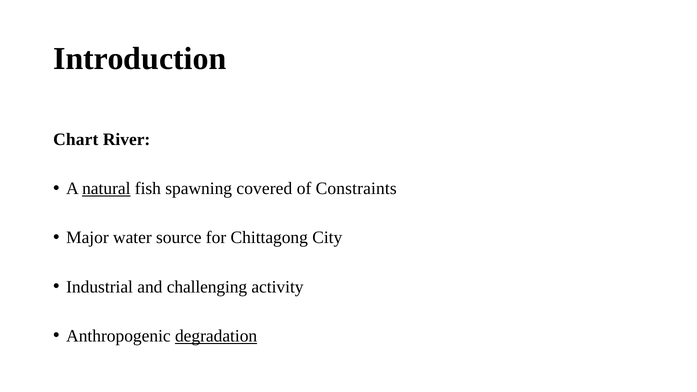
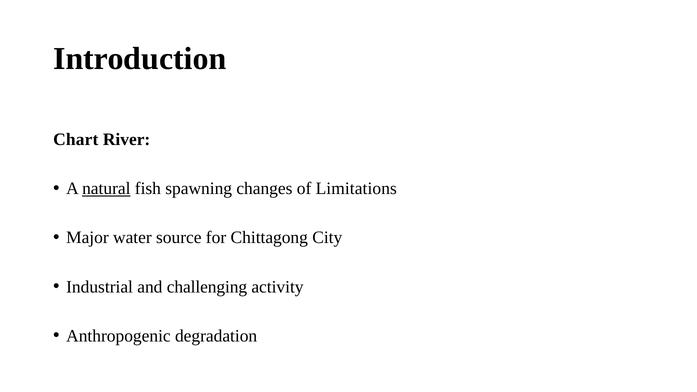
covered: covered -> changes
Constraints: Constraints -> Limitations
degradation underline: present -> none
